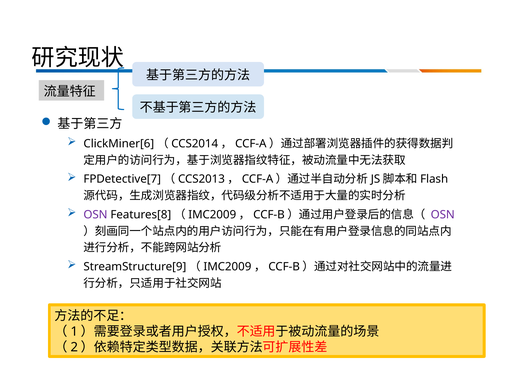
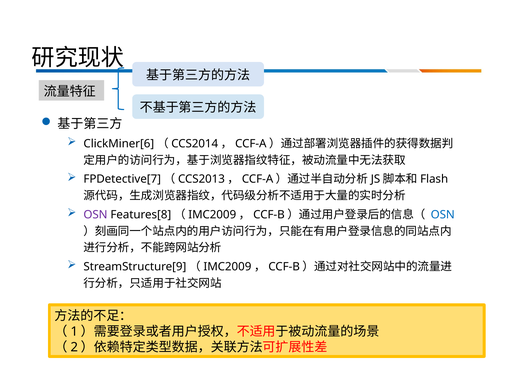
OSN at (443, 215) colour: purple -> blue
